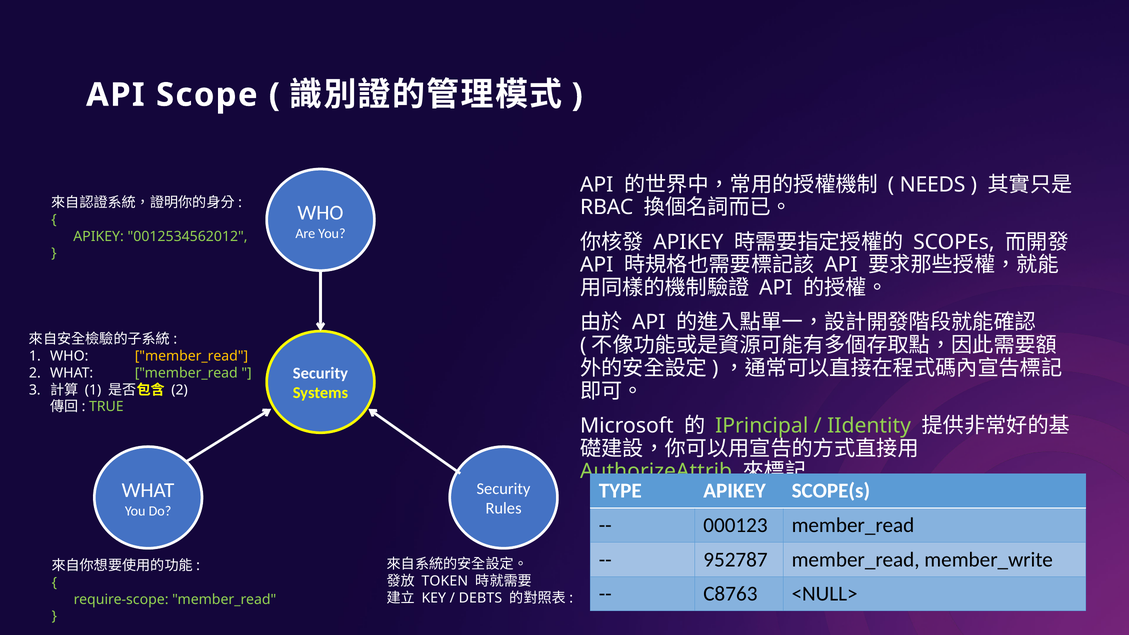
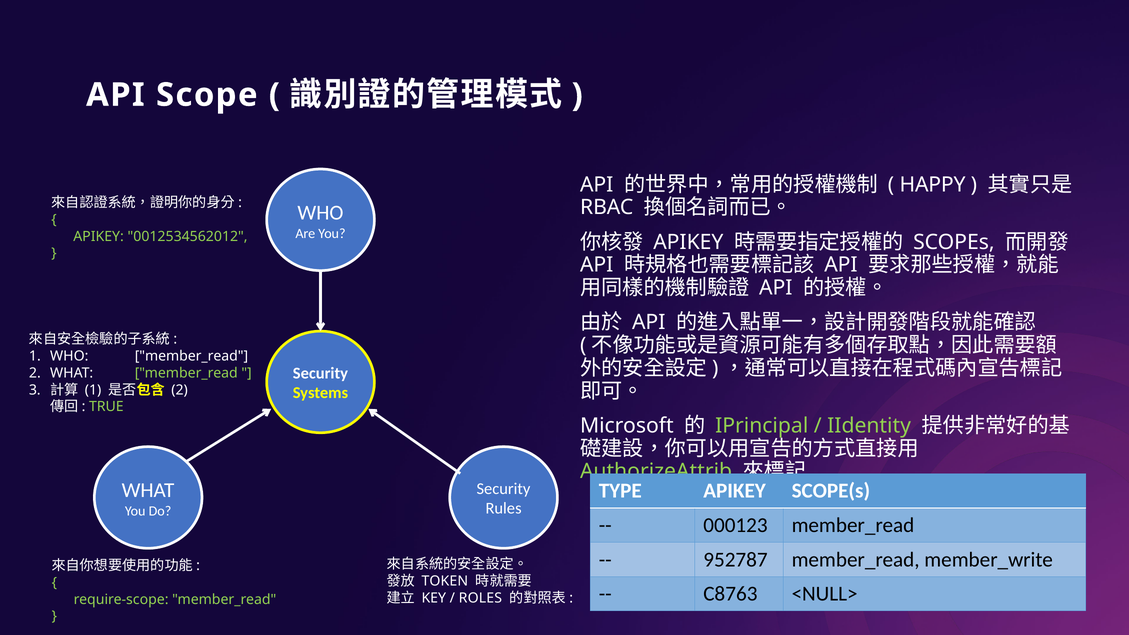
NEEDS: NEEDS -> HAPPY
member_read at (191, 356) colour: yellow -> white
DEBTS: DEBTS -> ROLES
